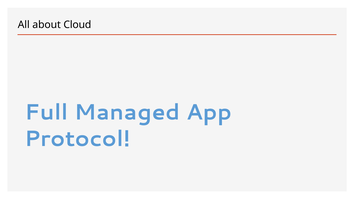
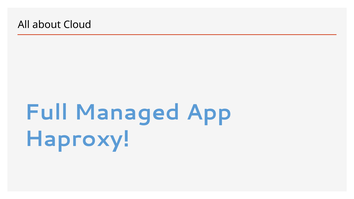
Protocol: Protocol -> Haproxy
